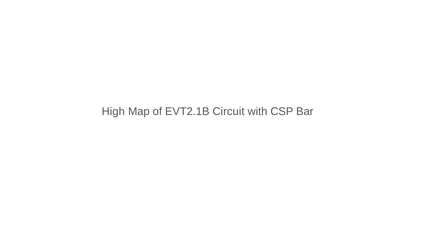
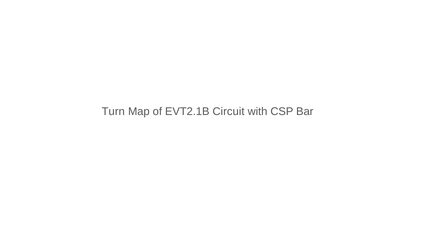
High: High -> Turn
